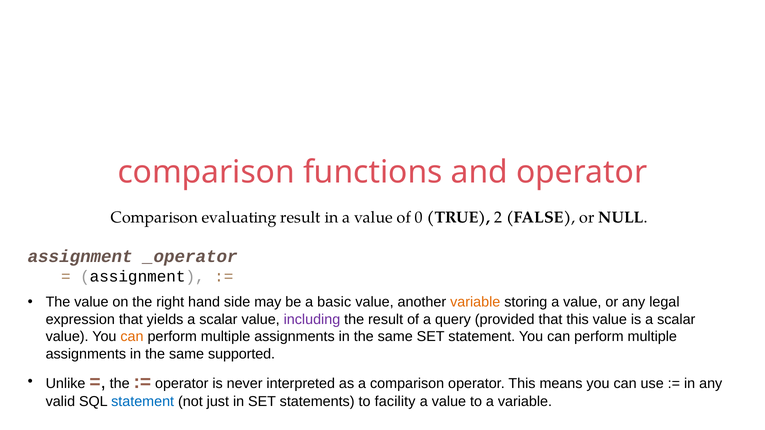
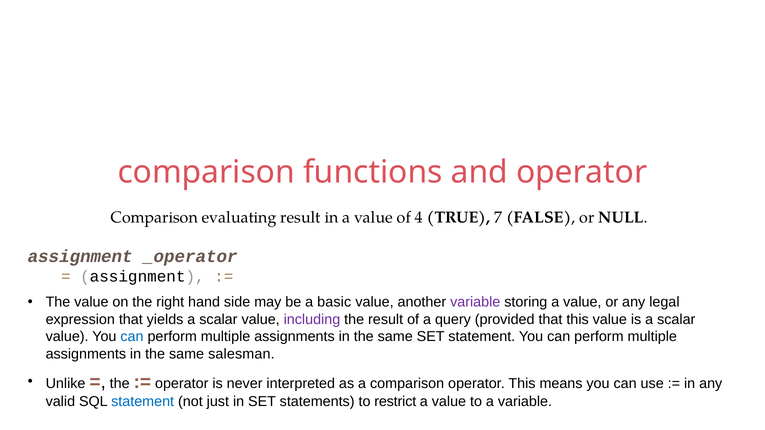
0: 0 -> 4
2: 2 -> 7
variable at (475, 302) colour: orange -> purple
can at (132, 337) colour: orange -> blue
supported: supported -> salesman
facility: facility -> restrict
